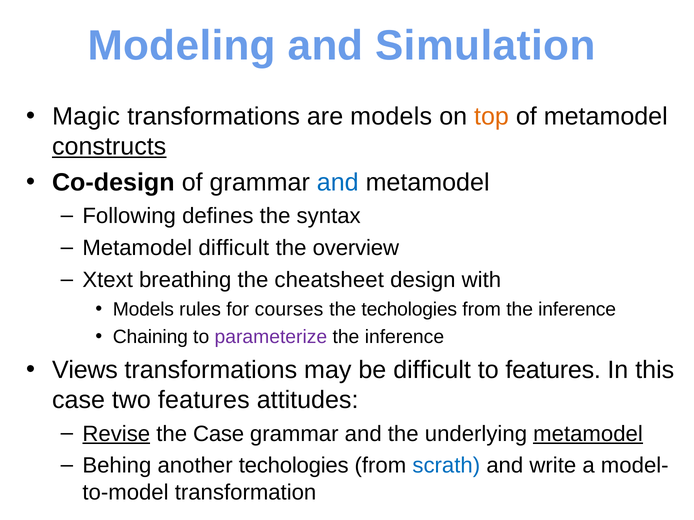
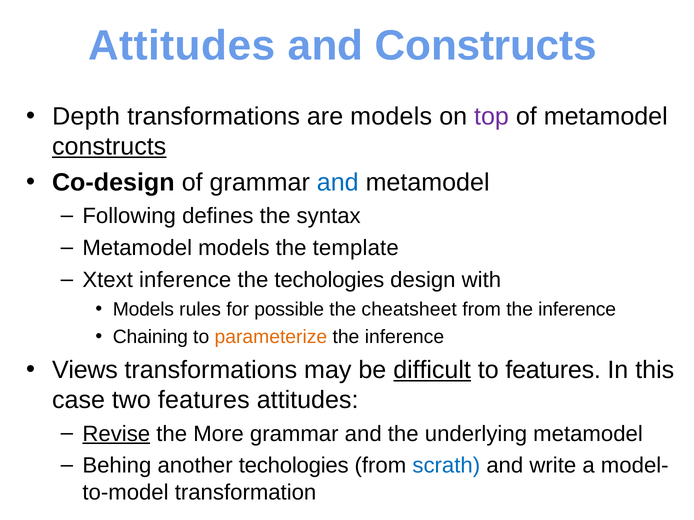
Modeling at (182, 46): Modeling -> Attitudes
and Simulation: Simulation -> Constructs
Magic: Magic -> Depth
top colour: orange -> purple
Metamodel difficult: difficult -> models
overview: overview -> template
Xtext breathing: breathing -> inference
the cheatsheet: cheatsheet -> techologies
courses: courses -> possible
the techologies: techologies -> cheatsheet
parameterize colour: purple -> orange
difficult at (432, 371) underline: none -> present
the Case: Case -> More
metamodel at (588, 434) underline: present -> none
